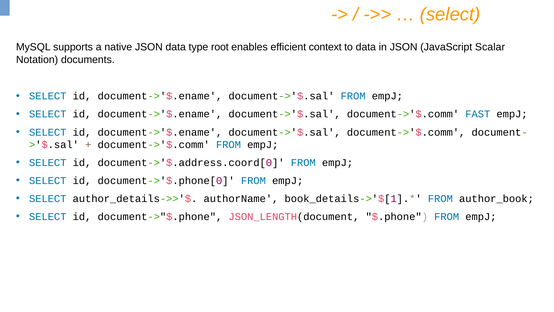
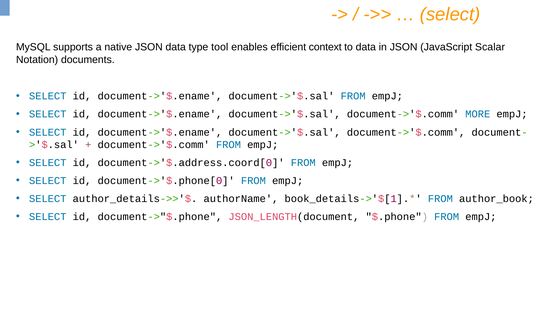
root: root -> tool
FAST: FAST -> MORE
